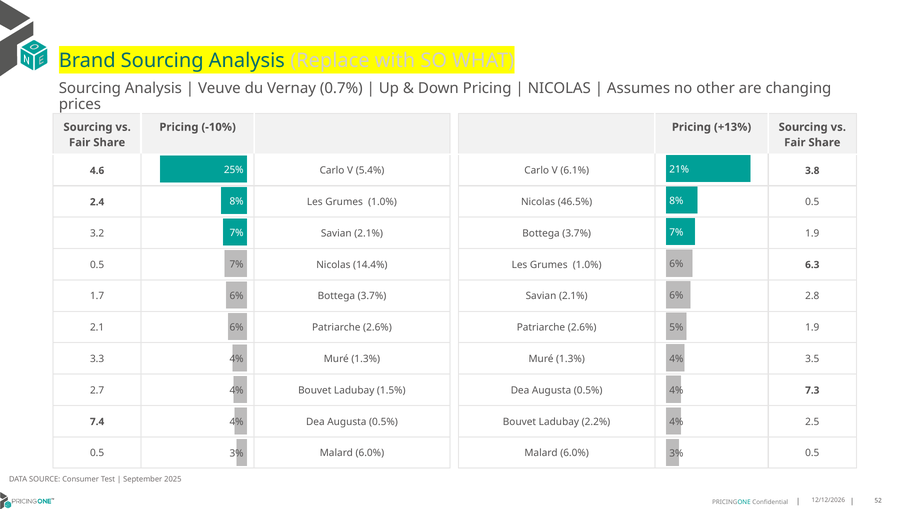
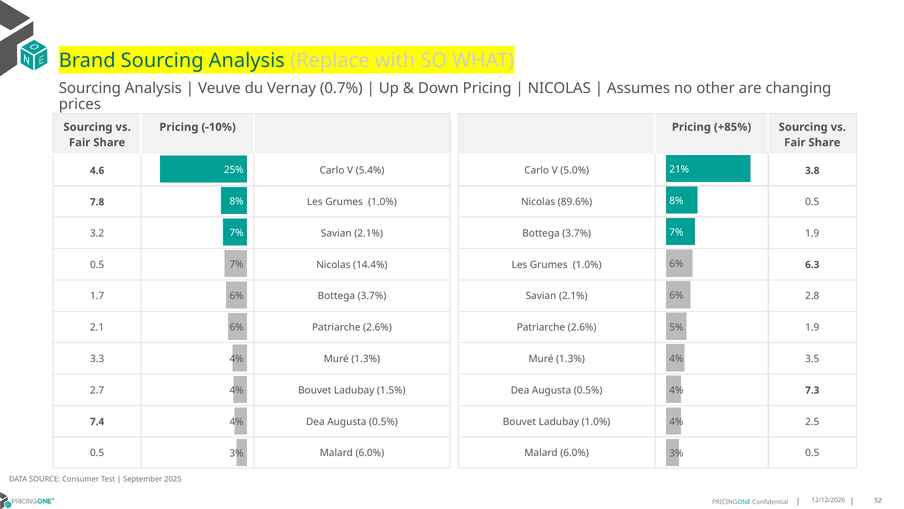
+13%: +13% -> +85%
6.1%: 6.1% -> 5.0%
46.5%: 46.5% -> 89.6%
2.4: 2.4 -> 7.8
Ladubay 2.2%: 2.2% -> 1.0%
